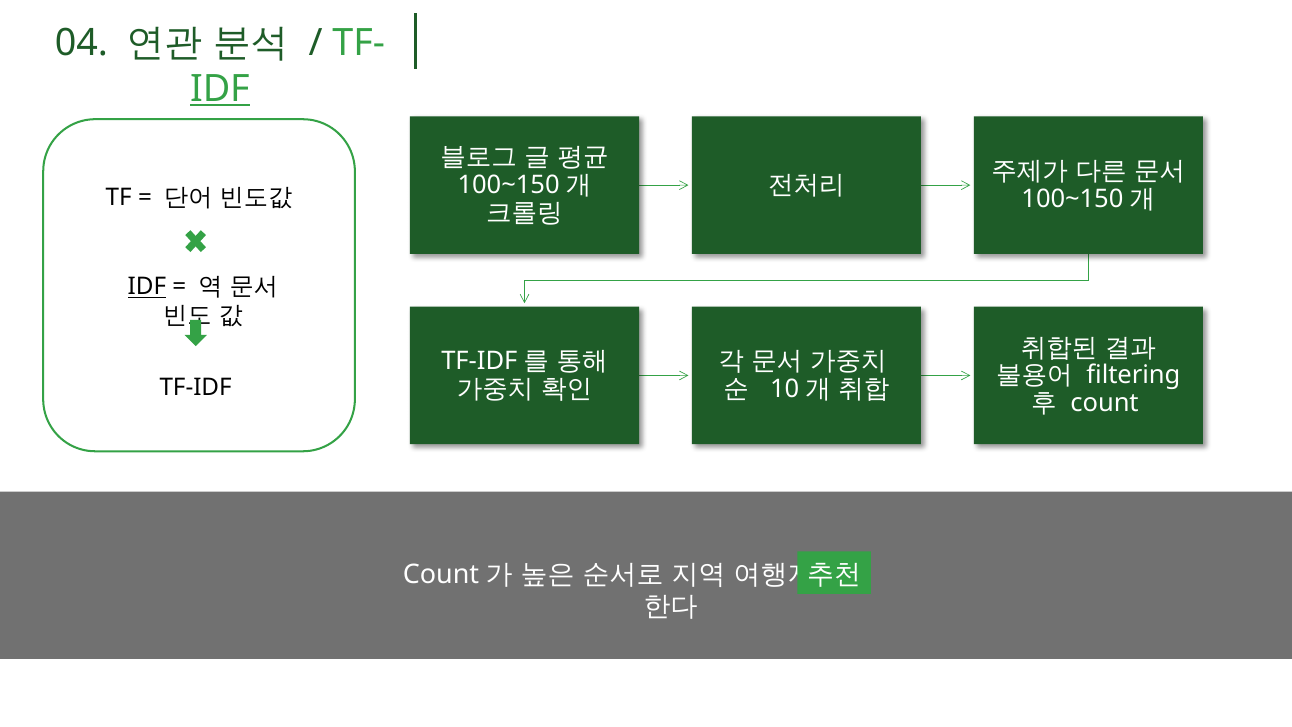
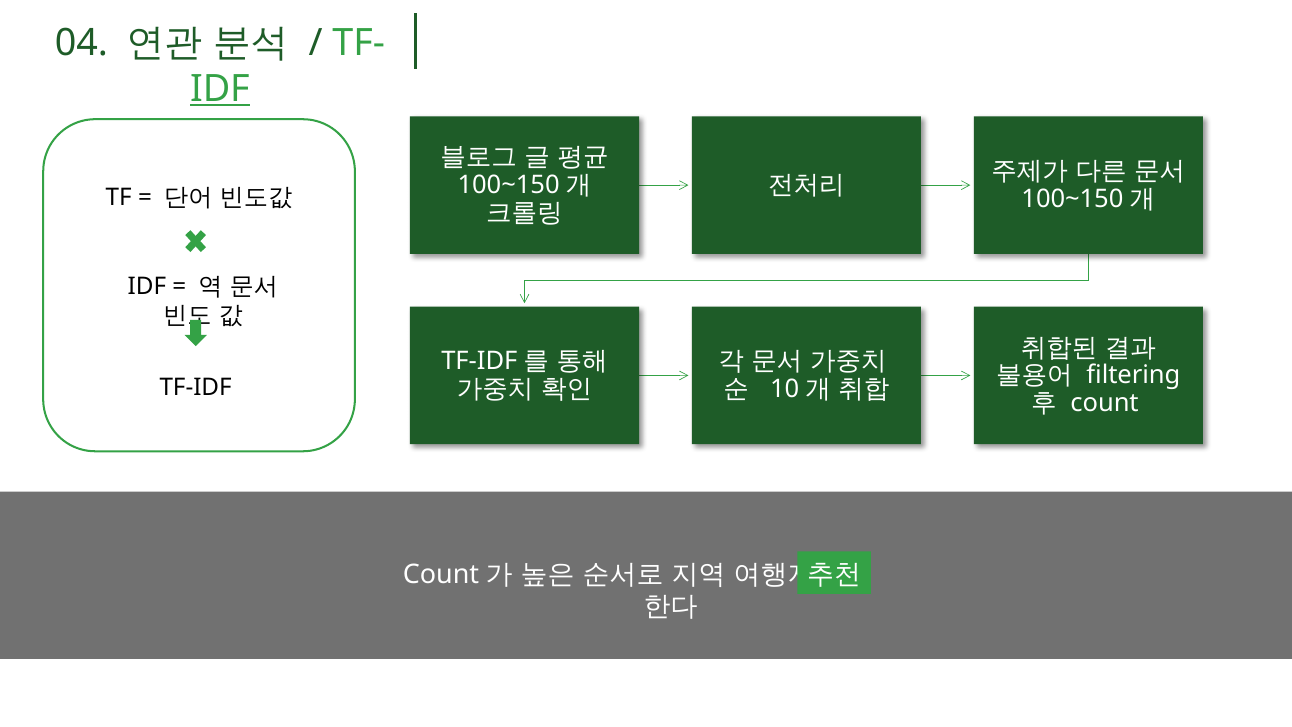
IDF at (147, 287) underline: present -> none
